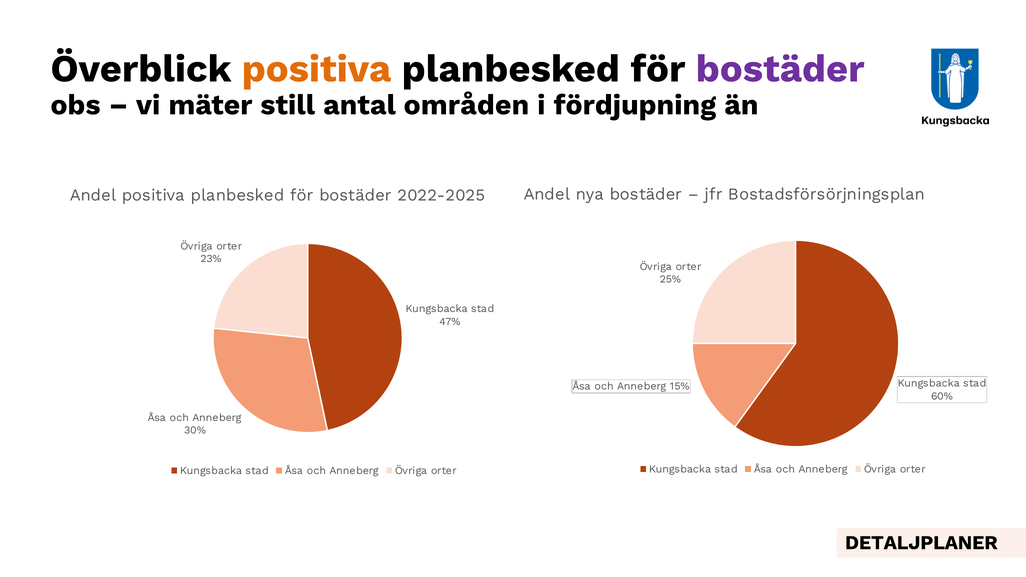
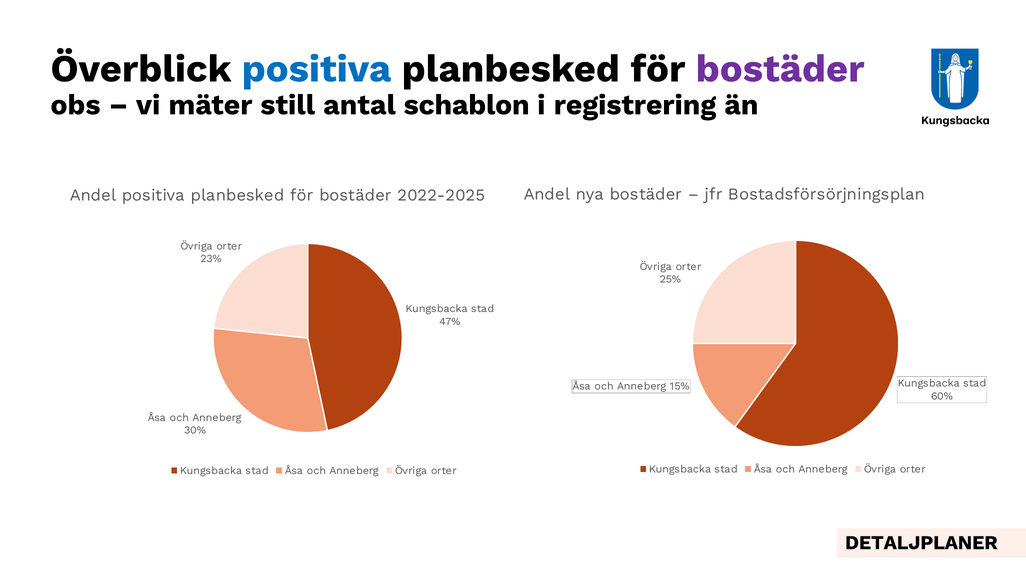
positiva at (317, 69) colour: orange -> blue
områden: områden -> schablon
fördjupning: fördjupning -> registrering
